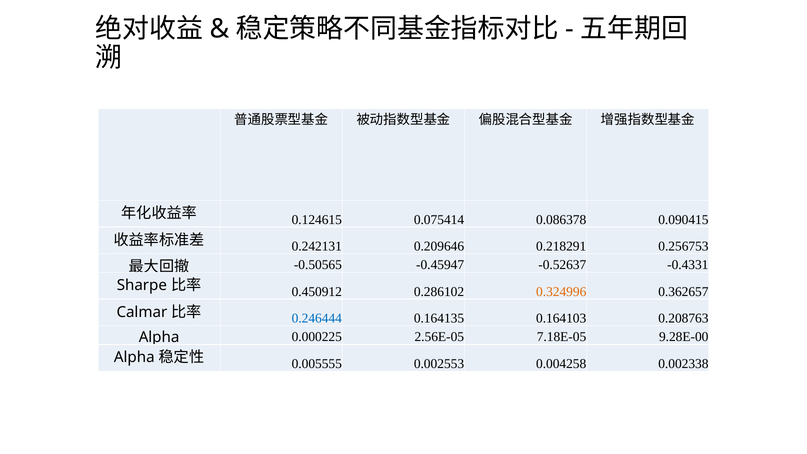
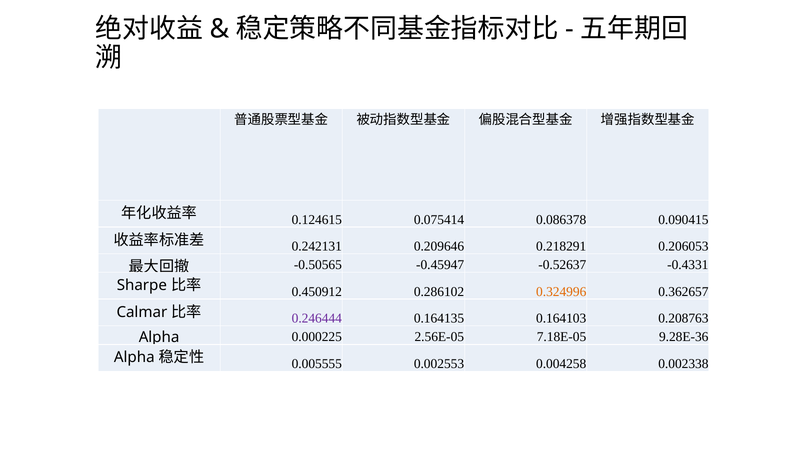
0.256753: 0.256753 -> 0.206053
0.246444 colour: blue -> purple
9.28E-00: 9.28E-00 -> 9.28E-36
